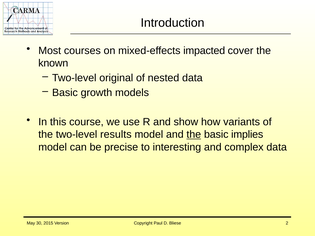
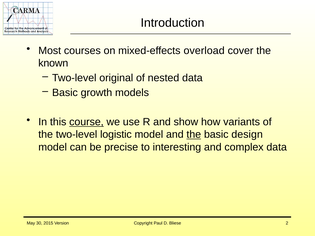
impacted: impacted -> overload
course underline: none -> present
results: results -> logistic
implies: implies -> design
